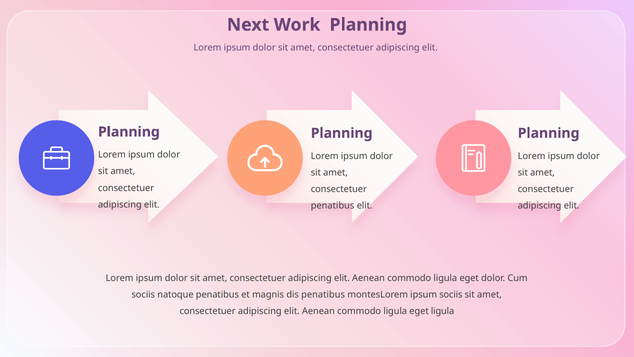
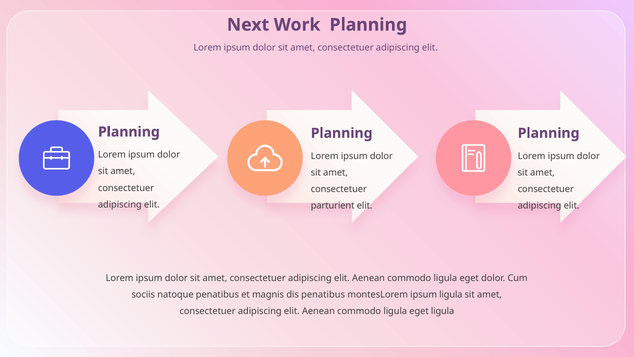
penatibus at (333, 206): penatibus -> parturient
ipsum sociis: sociis -> ligula
